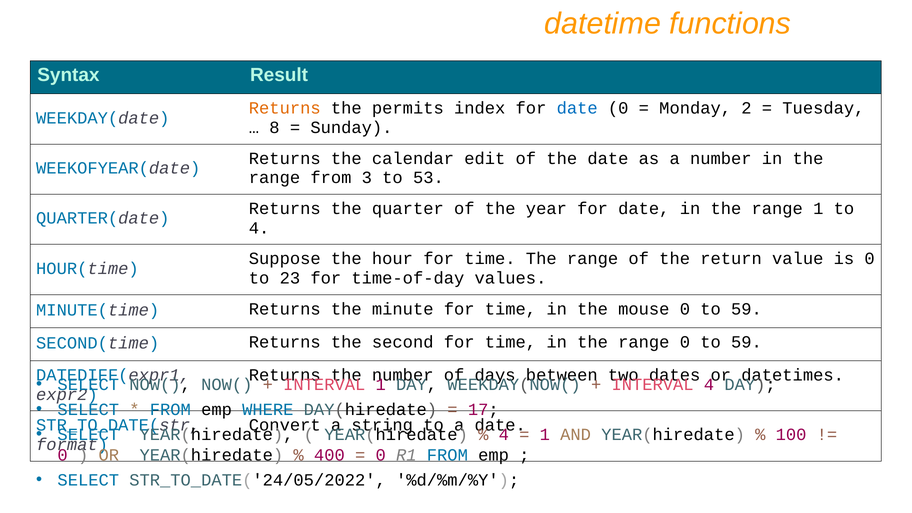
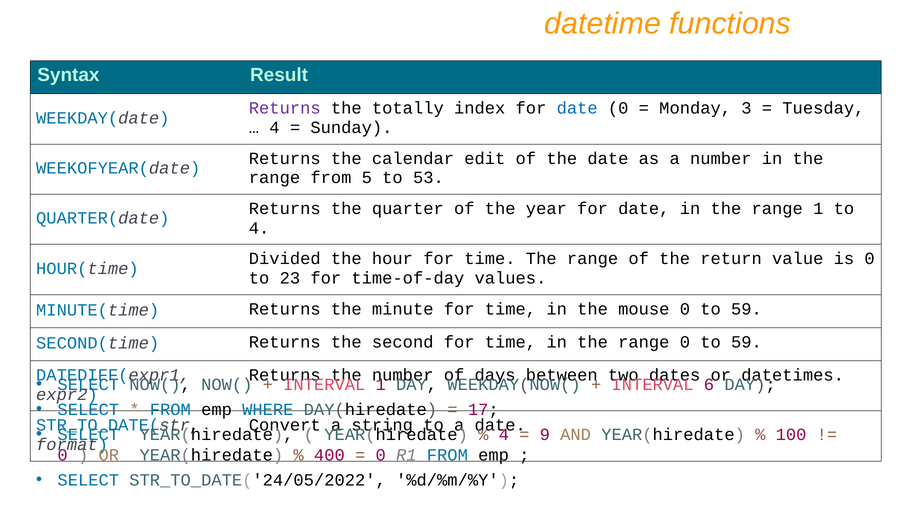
Returns at (285, 108) colour: orange -> purple
permits: permits -> totally
2: 2 -> 3
8 at (274, 128): 8 -> 4
3: 3 -> 5
Suppose: Suppose -> Divided
4 at (709, 384): 4 -> 6
1 at (545, 435): 1 -> 9
